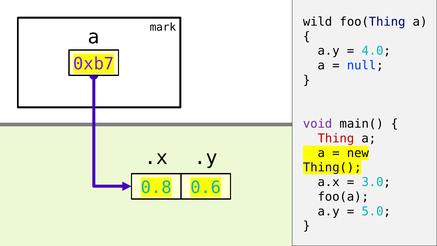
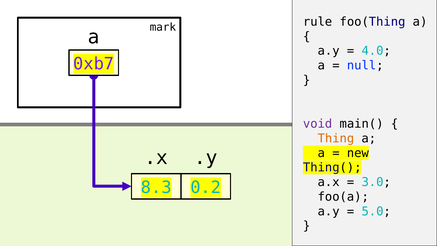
wild: wild -> rule
Thing colour: red -> orange
0.8: 0.8 -> 8.3
0.6: 0.6 -> 0.2
